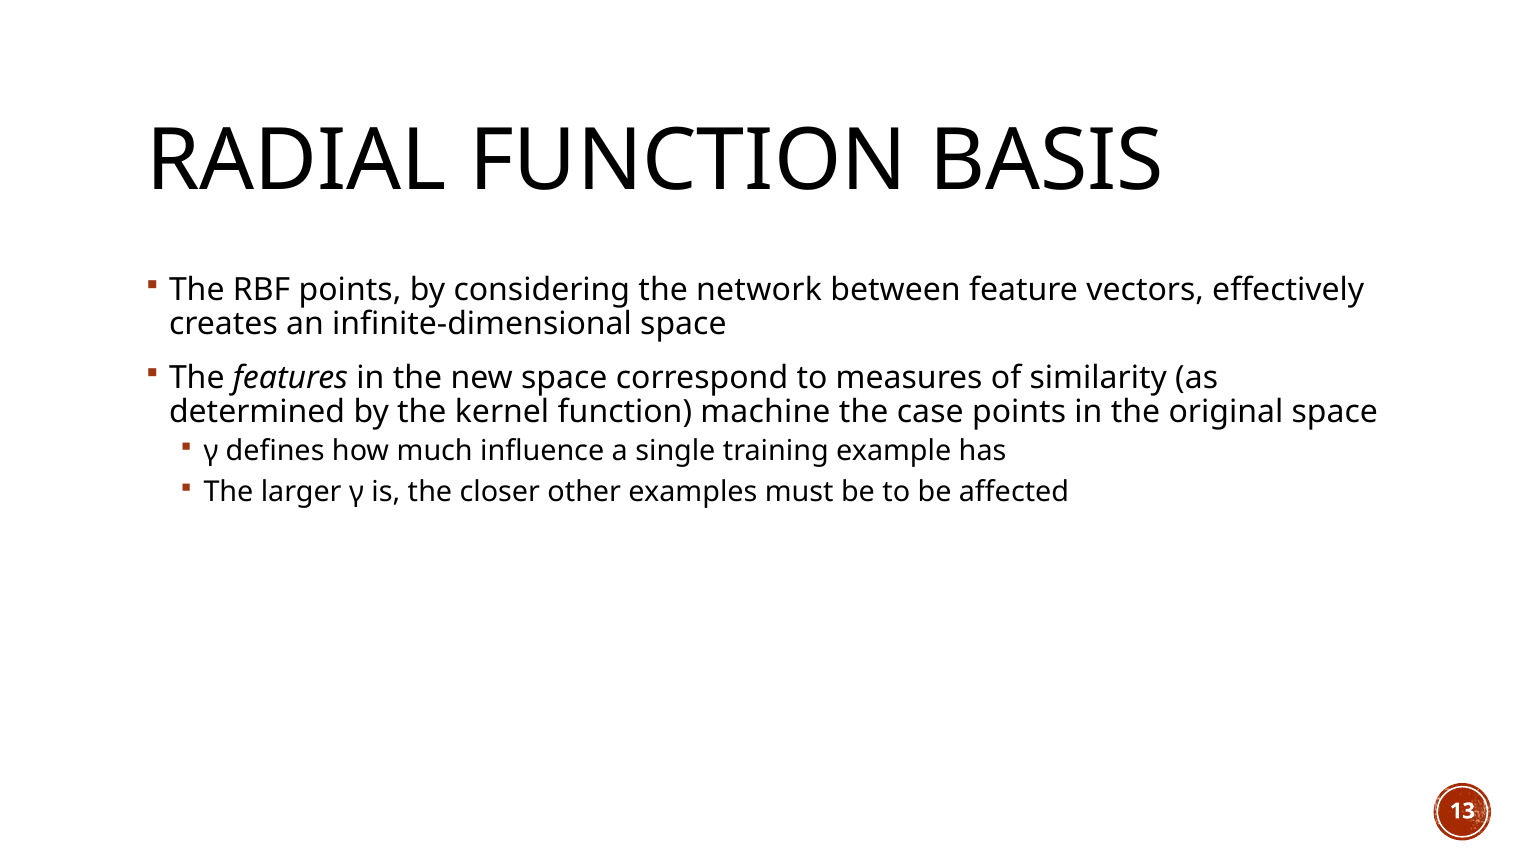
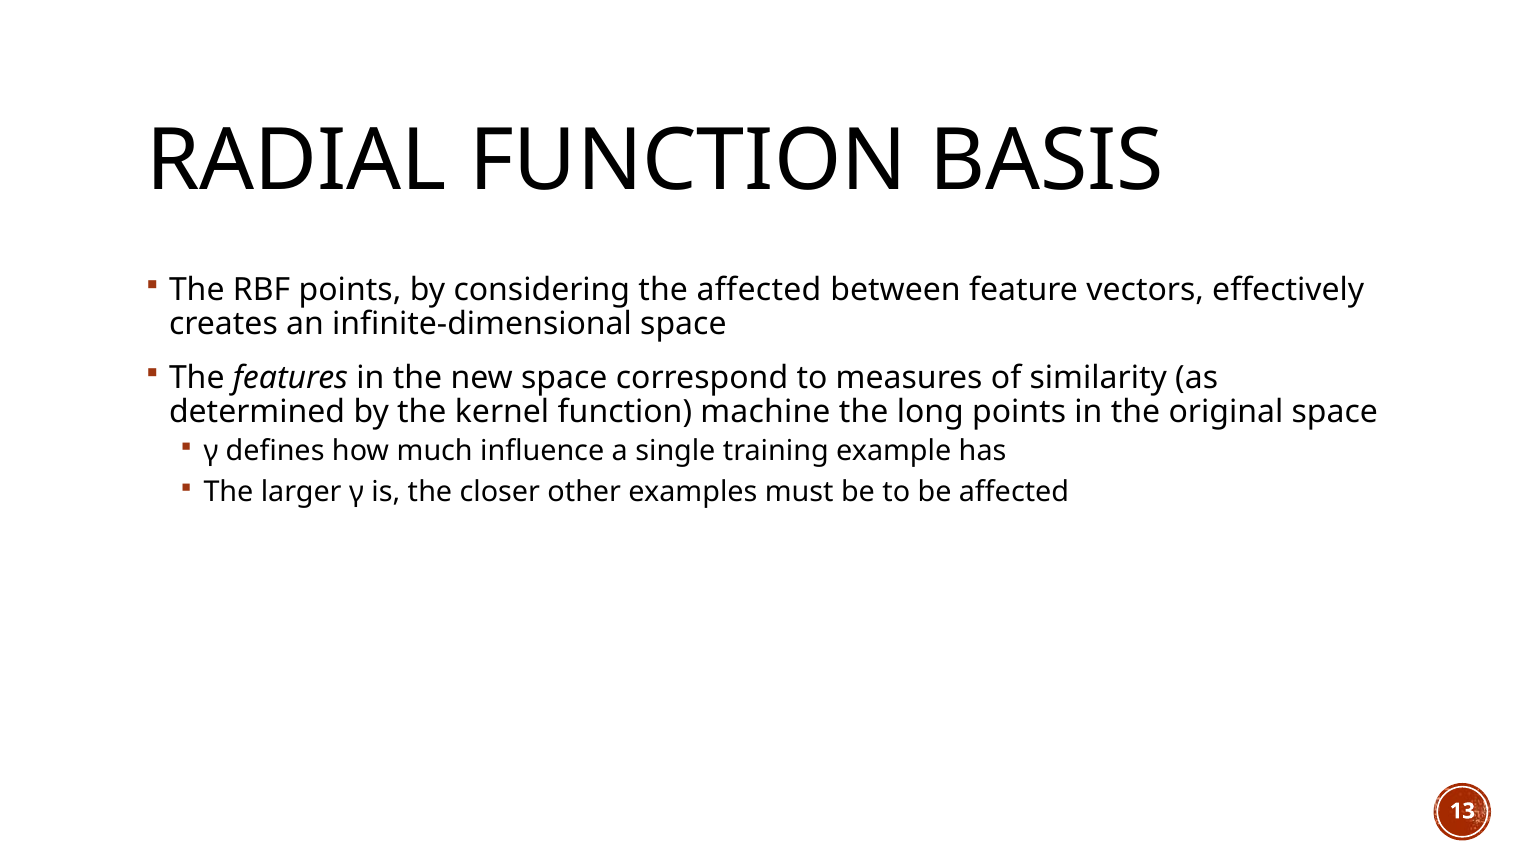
the network: network -> affected
case: case -> long
